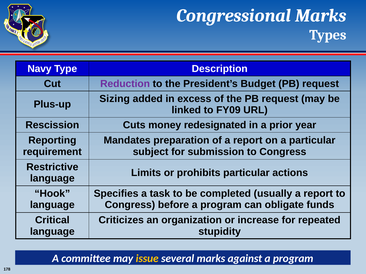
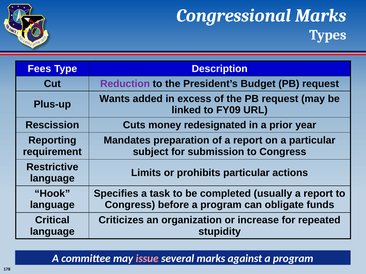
Navy: Navy -> Fees
Sizing: Sizing -> Wants
issue colour: yellow -> pink
